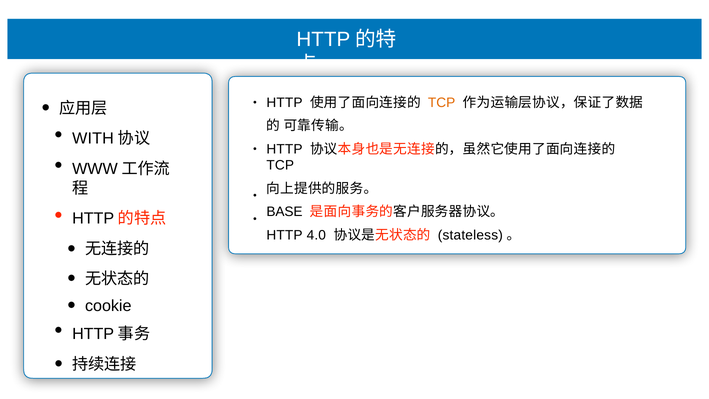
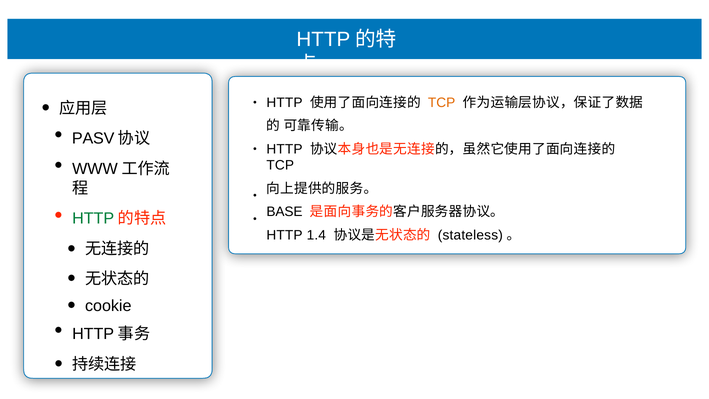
WITH: WITH -> PASV
HTTP at (93, 219) colour: black -> green
4.0: 4.0 -> 1.4
